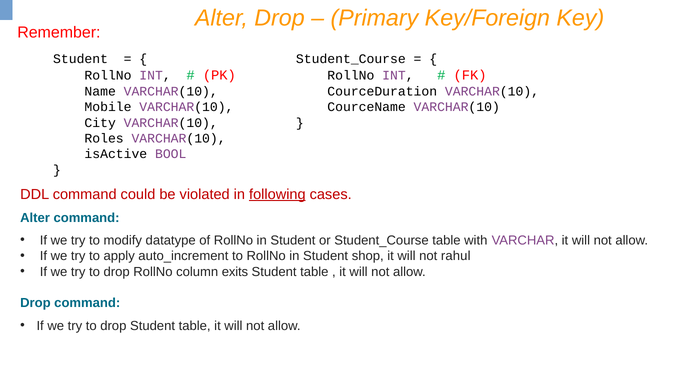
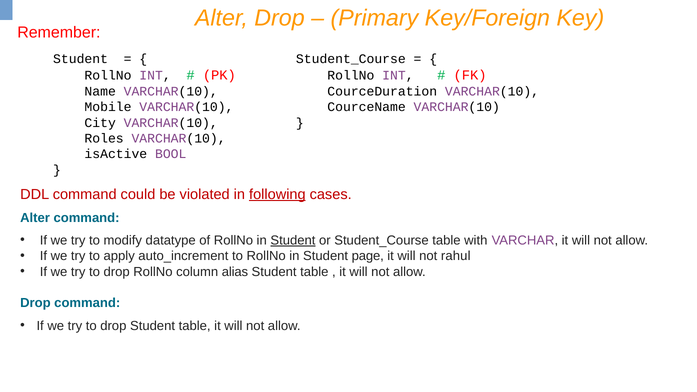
Student at (293, 240) underline: none -> present
shop: shop -> page
exits: exits -> alias
